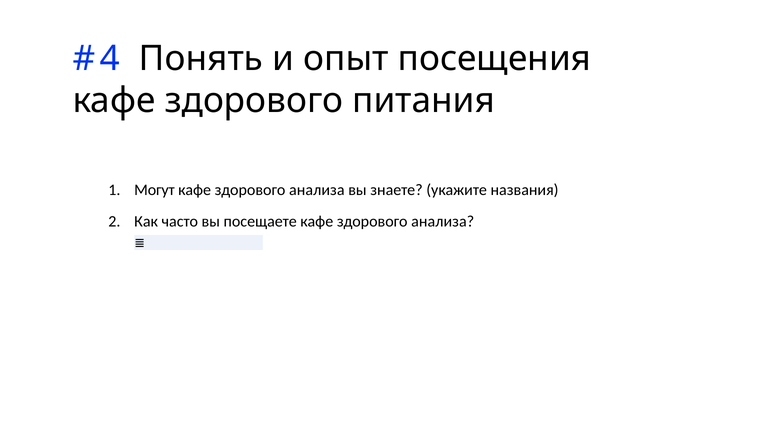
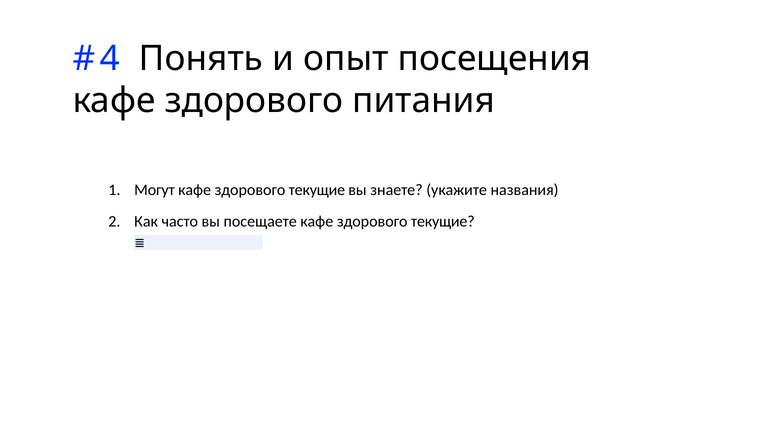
анализа at (317, 190): анализа -> текущие
посещаете кафе здорового анализа: анализа -> текущие
